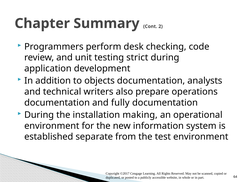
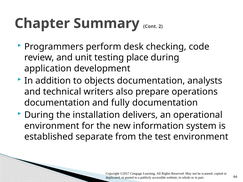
strict: strict -> place
making: making -> delivers
